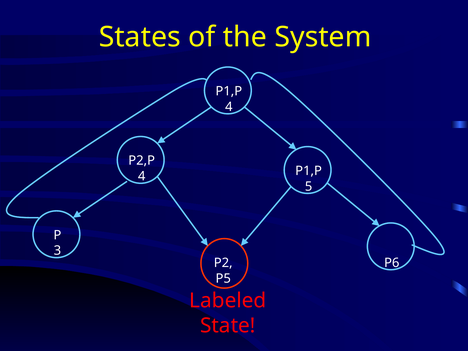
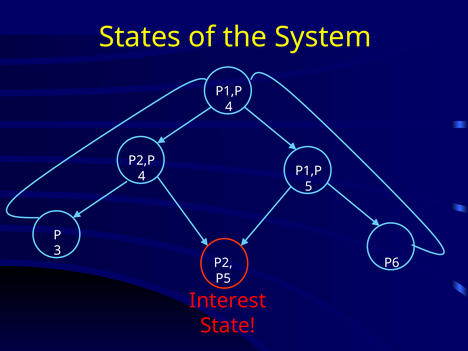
Labeled: Labeled -> Interest
